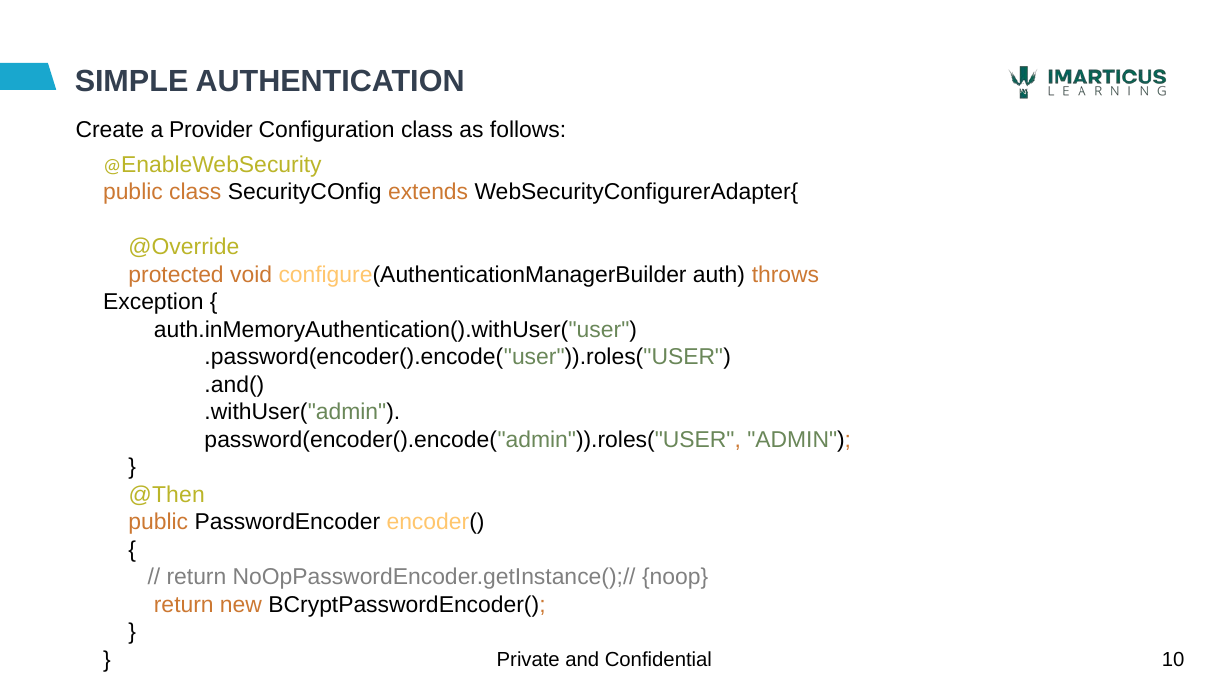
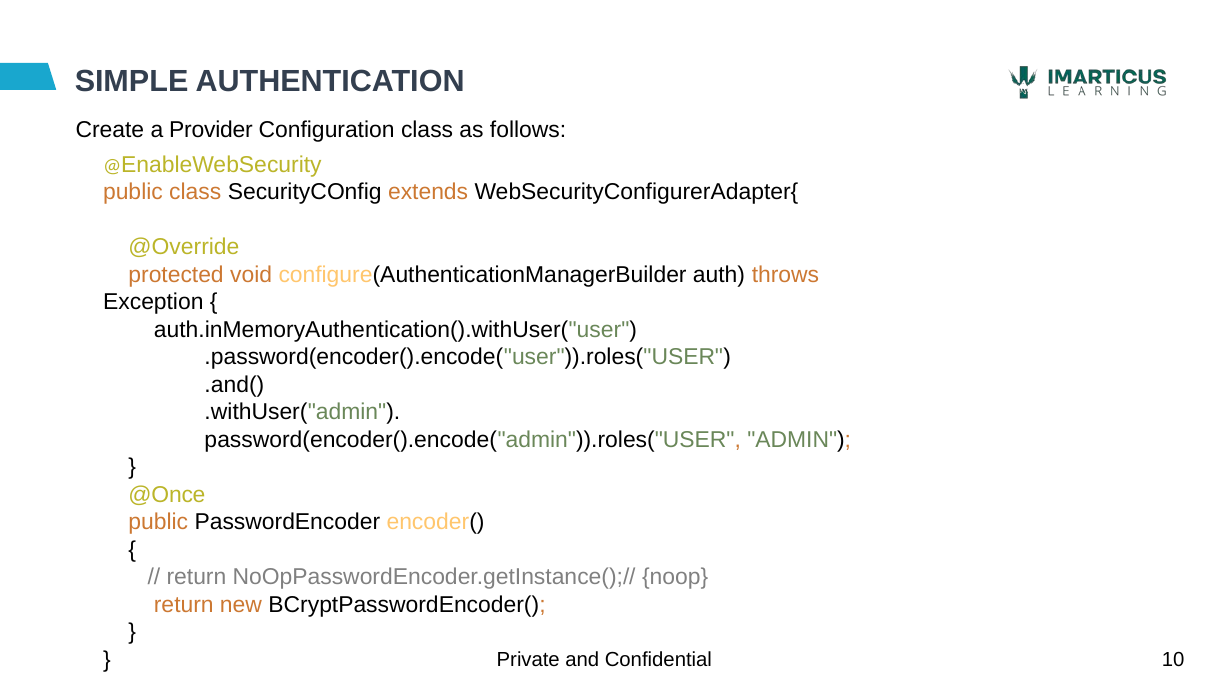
@Then: @Then -> @Once
